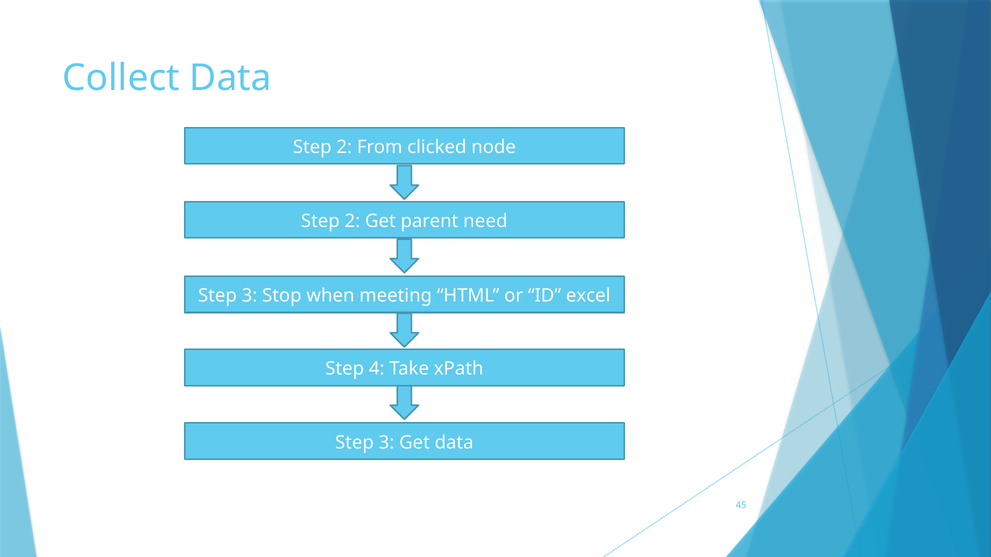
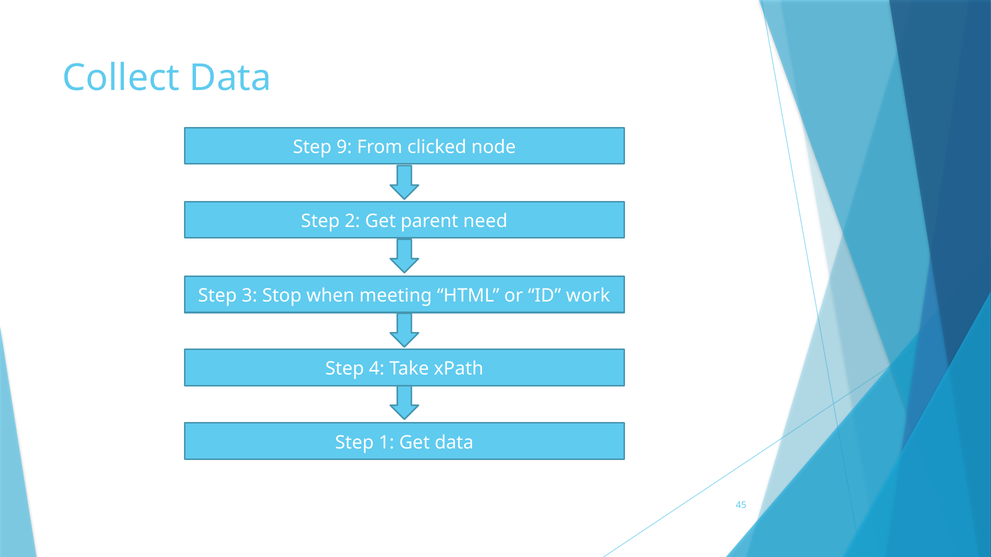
2 at (344, 147): 2 -> 9
excel: excel -> work
3 at (386, 443): 3 -> 1
